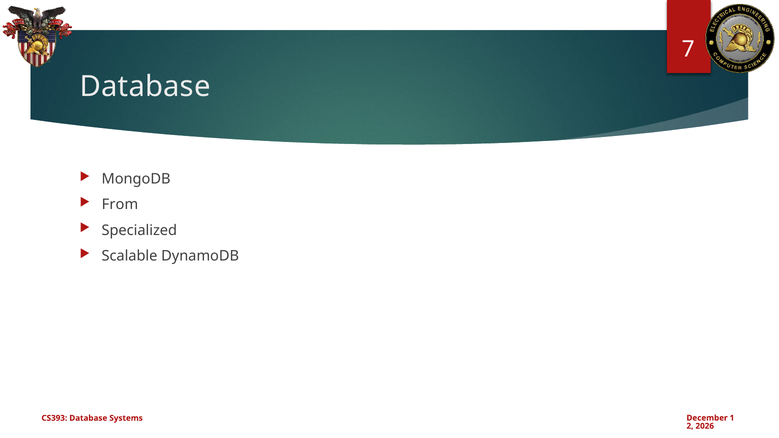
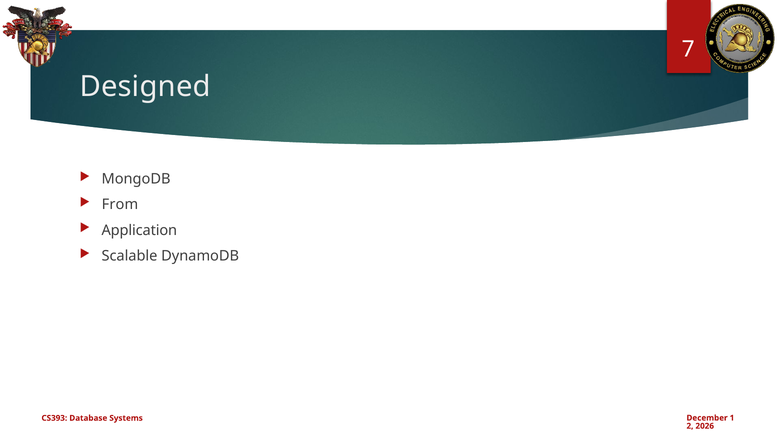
Database at (145, 87): Database -> Designed
Specialized: Specialized -> Application
